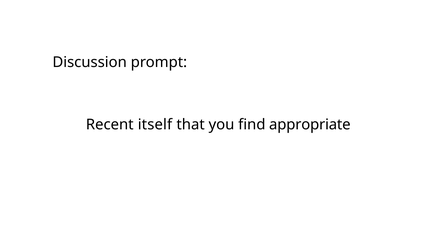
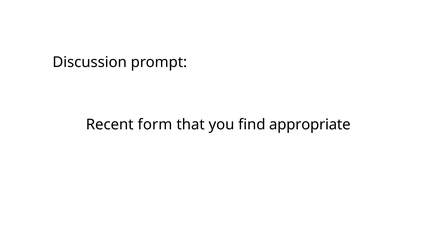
itself: itself -> form
